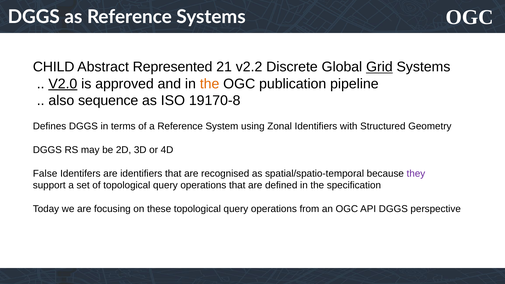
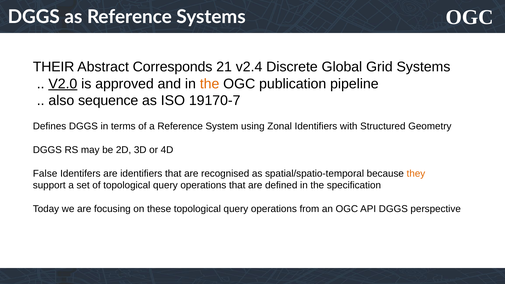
CHILD: CHILD -> THEIR
Represented: Represented -> Corresponds
v2.2: v2.2 -> v2.4
Grid underline: present -> none
19170-8: 19170-8 -> 19170-7
they colour: purple -> orange
